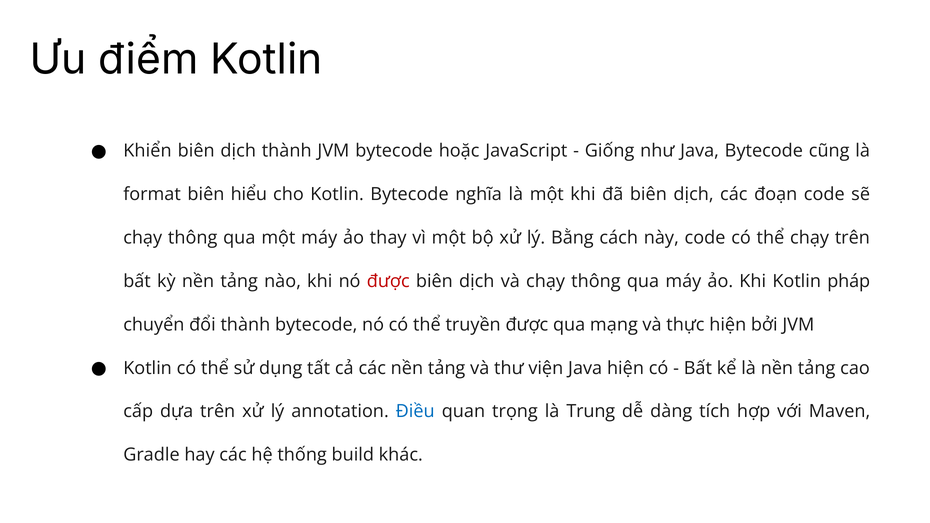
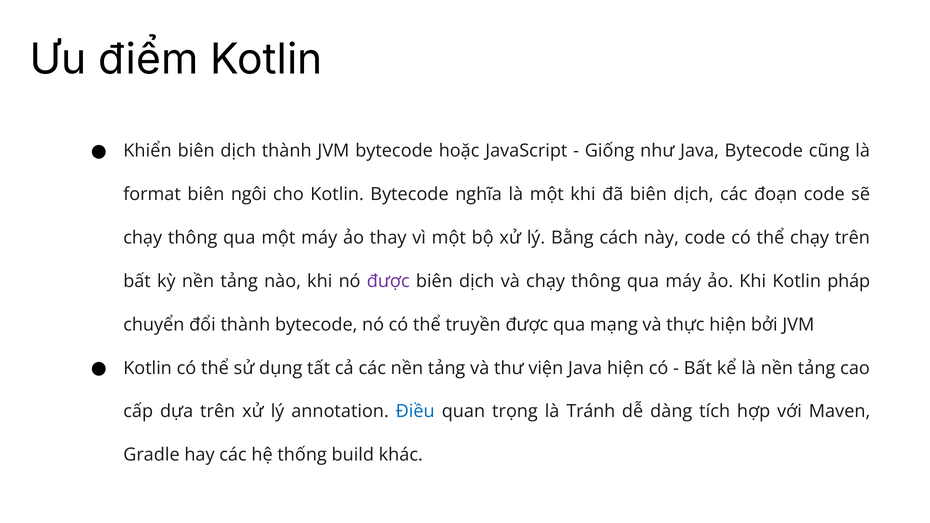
hiểu: hiểu -> ngôi
được at (388, 281) colour: red -> purple
Trung: Trung -> Tránh
